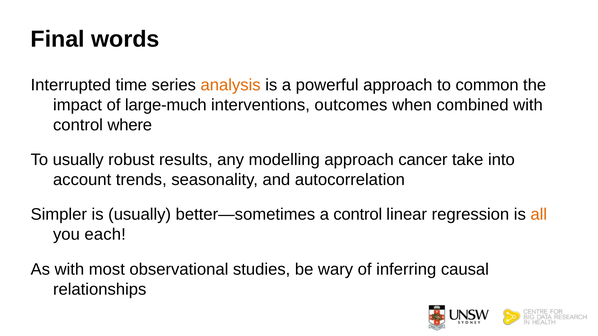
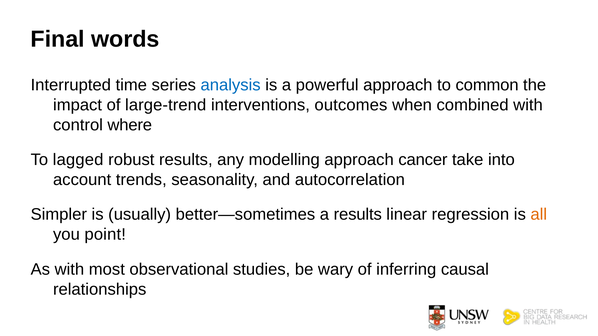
analysis colour: orange -> blue
large-much: large-much -> large-trend
To usually: usually -> lagged
a control: control -> results
each: each -> point
